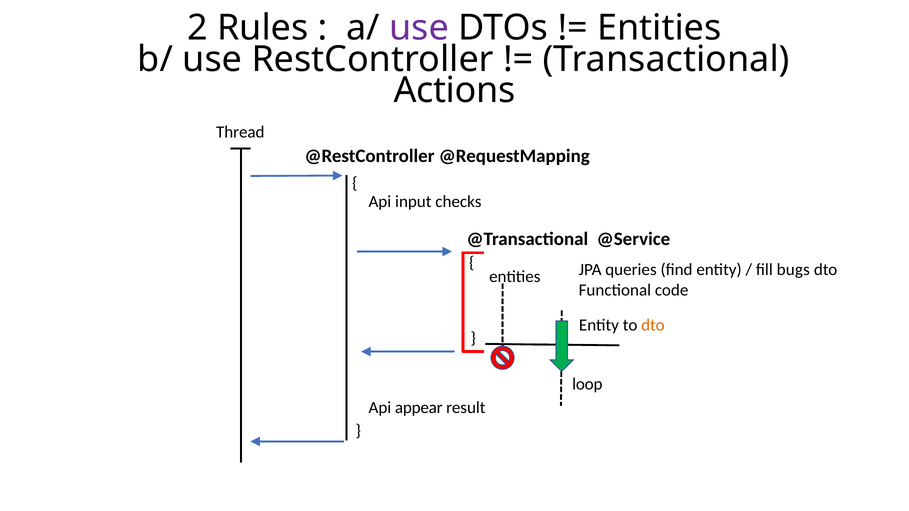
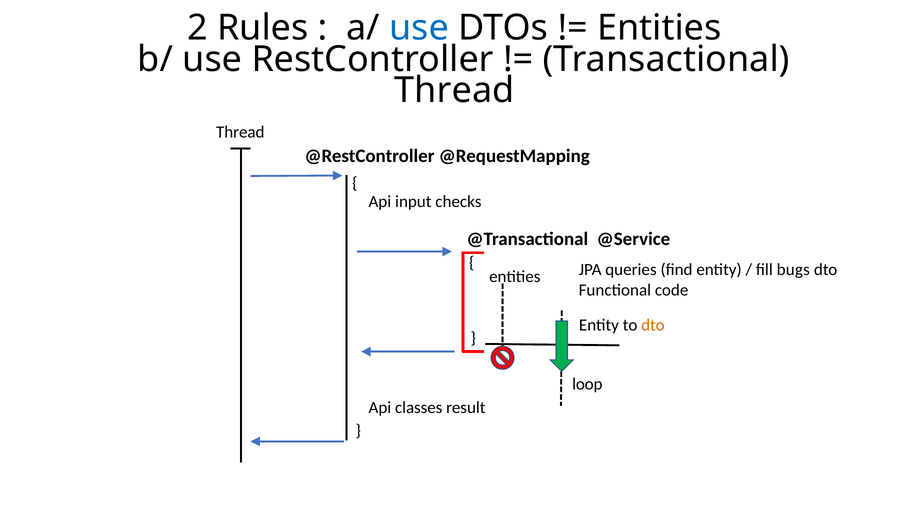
use at (419, 28) colour: purple -> blue
Actions at (455, 90): Actions -> Thread
appear: appear -> classes
